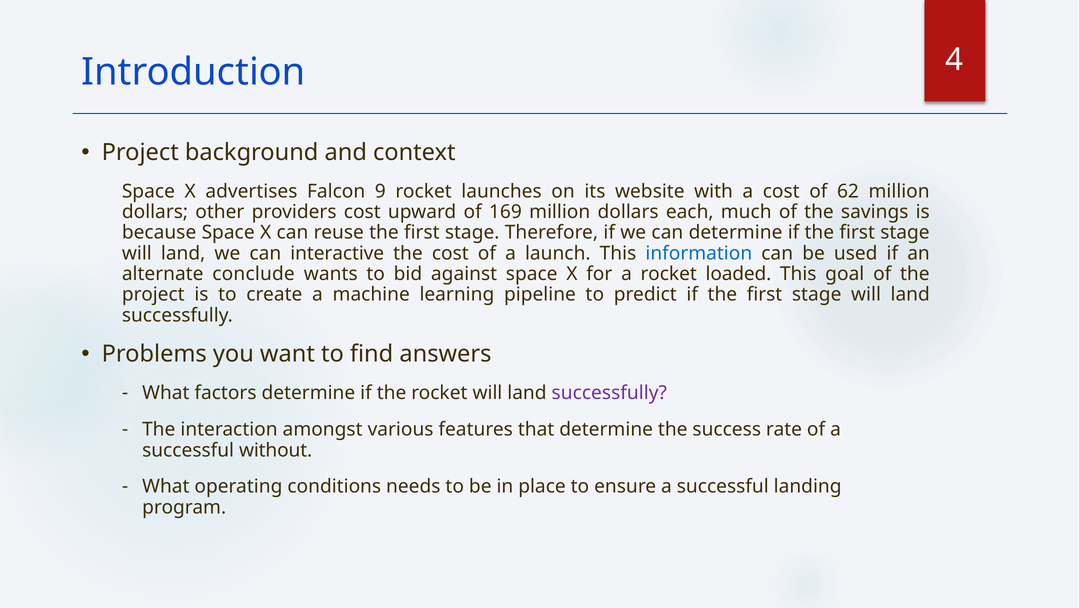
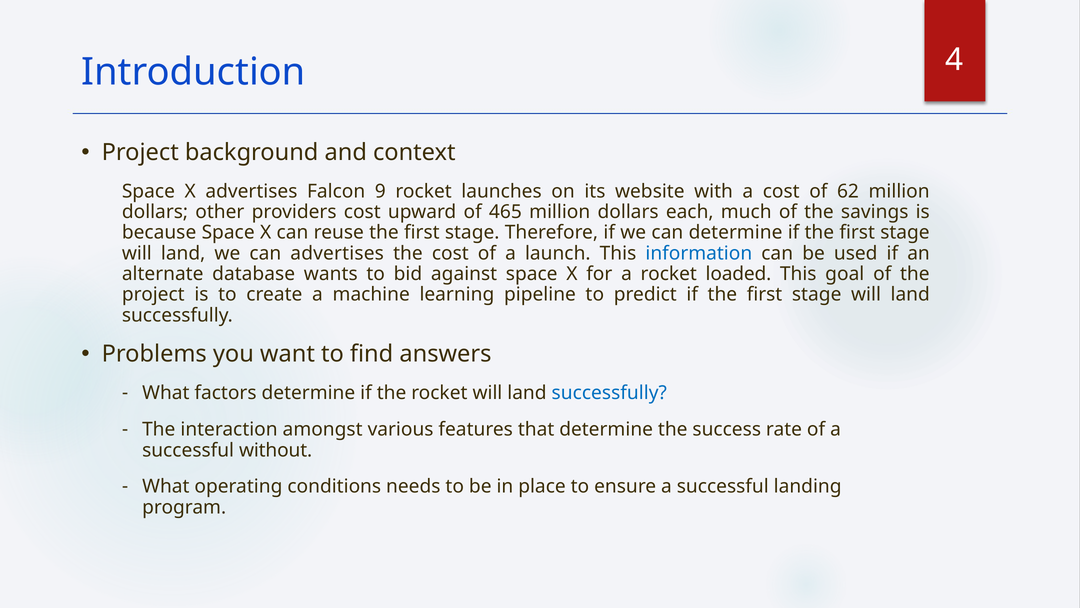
169: 169 -> 465
can interactive: interactive -> advertises
conclude: conclude -> database
successfully at (609, 393) colour: purple -> blue
